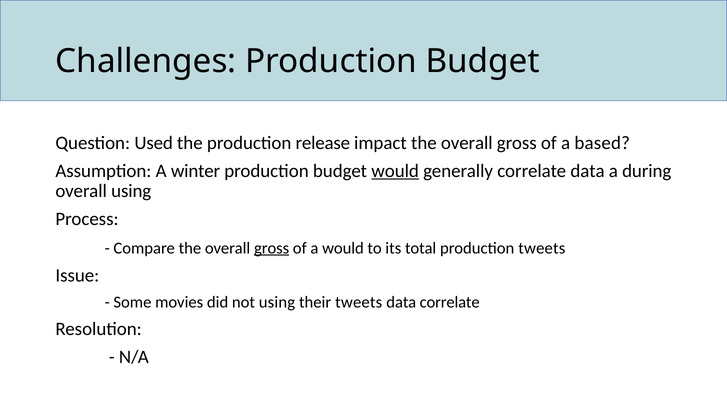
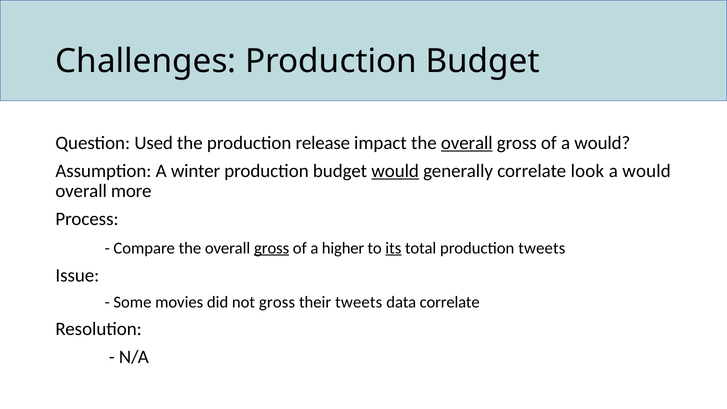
overall at (467, 143) underline: none -> present
of a based: based -> would
correlate data: data -> look
during at (647, 171): during -> would
overall using: using -> more
a would: would -> higher
its underline: none -> present
not using: using -> gross
